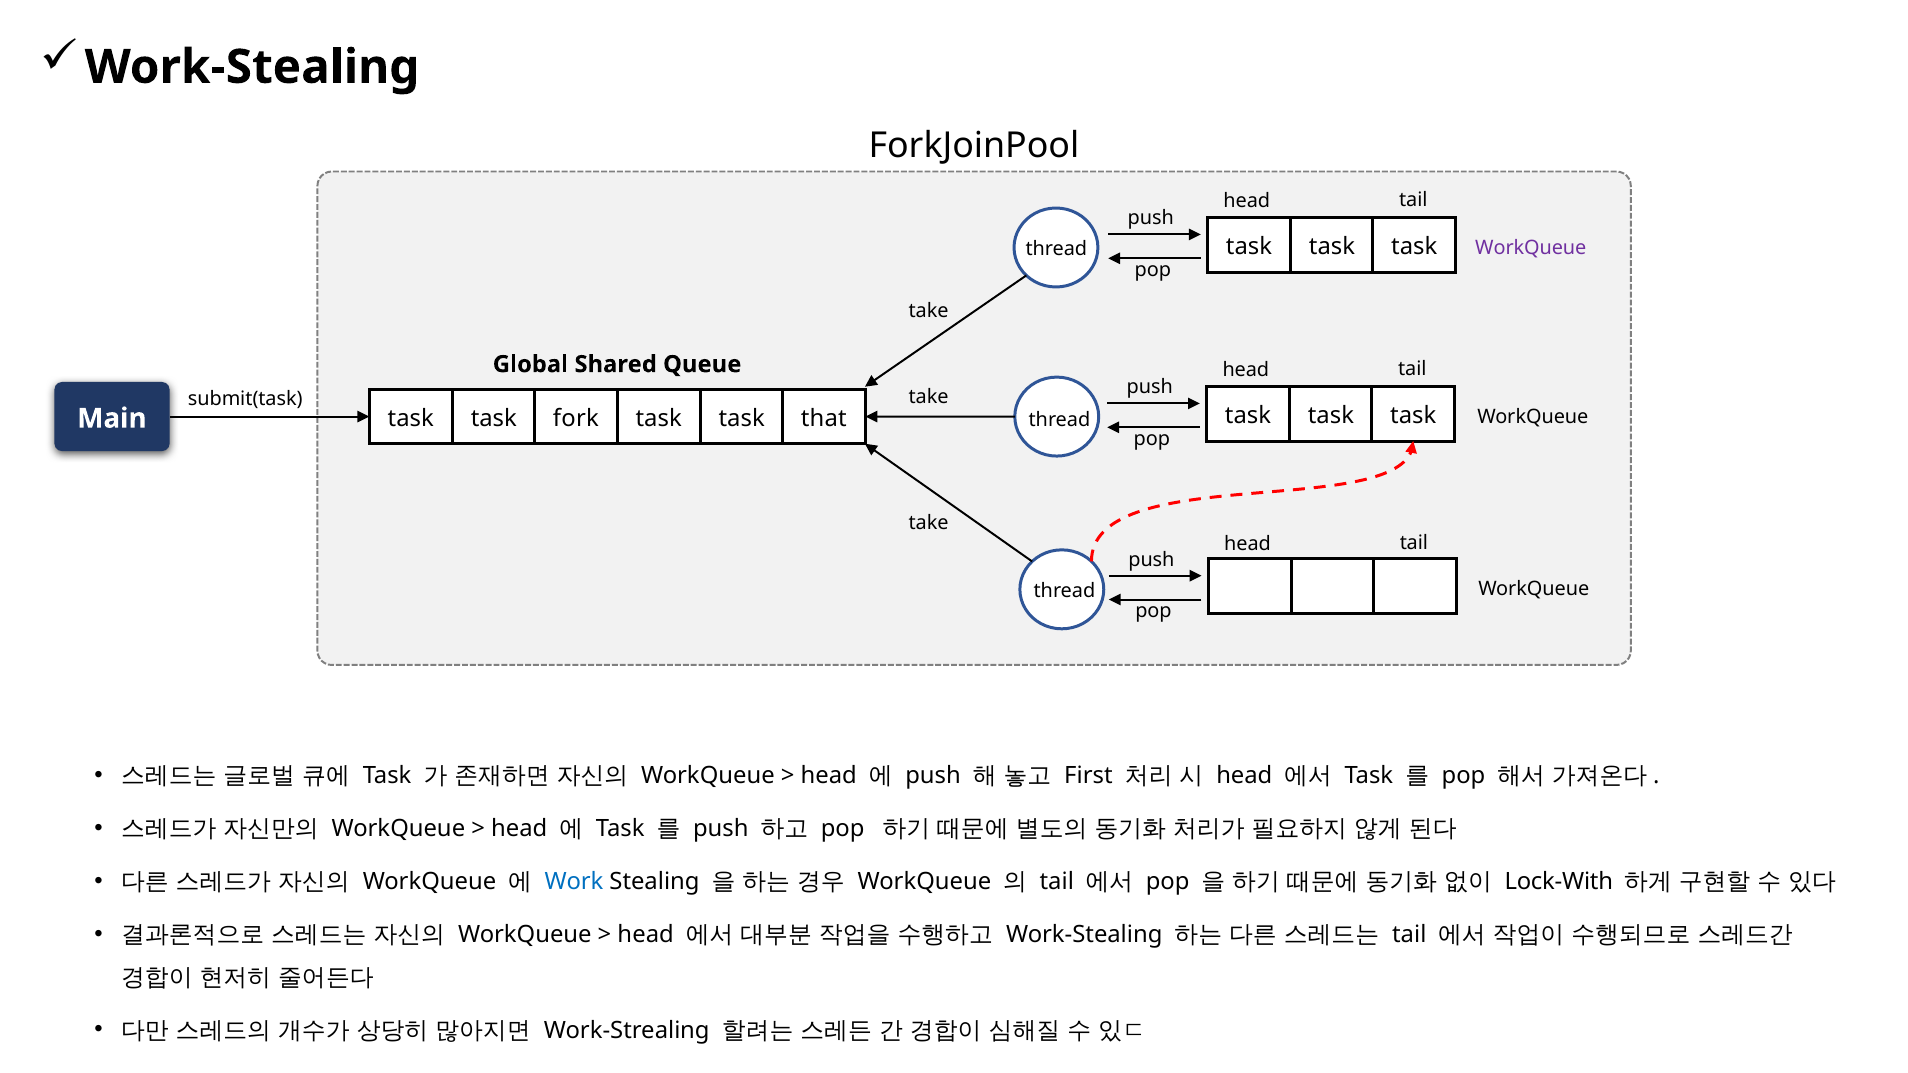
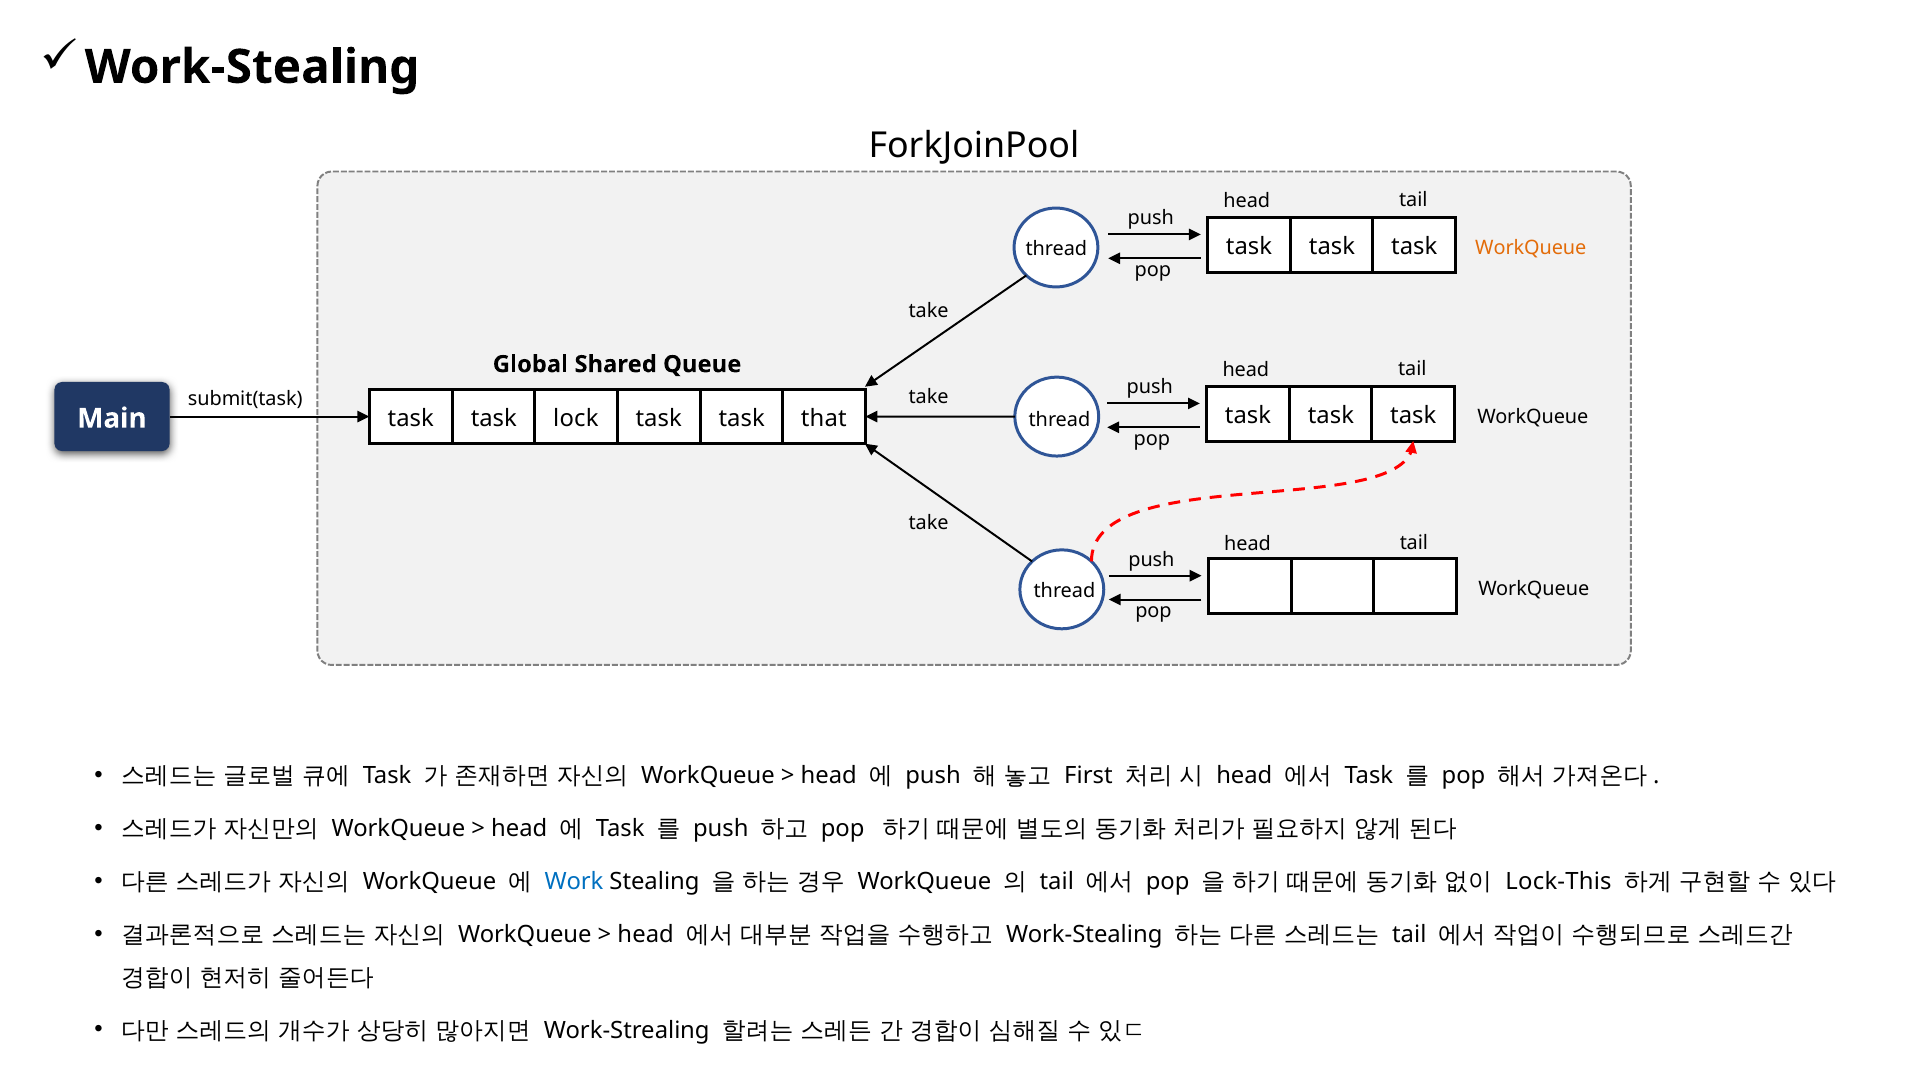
WorkQueue at (1531, 248) colour: purple -> orange
fork: fork -> lock
Lock-With: Lock-With -> Lock-This
